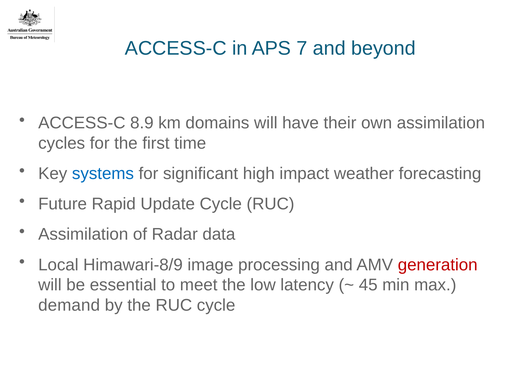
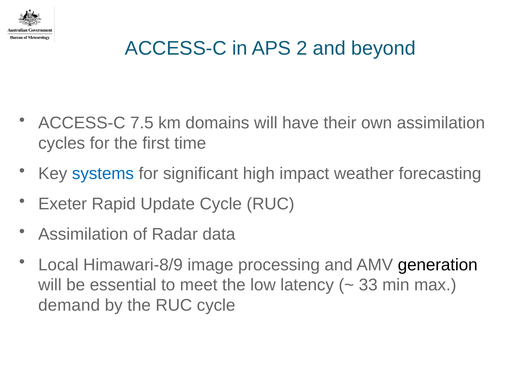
7: 7 -> 2
8.9: 8.9 -> 7.5
Future: Future -> Exeter
generation colour: red -> black
45: 45 -> 33
